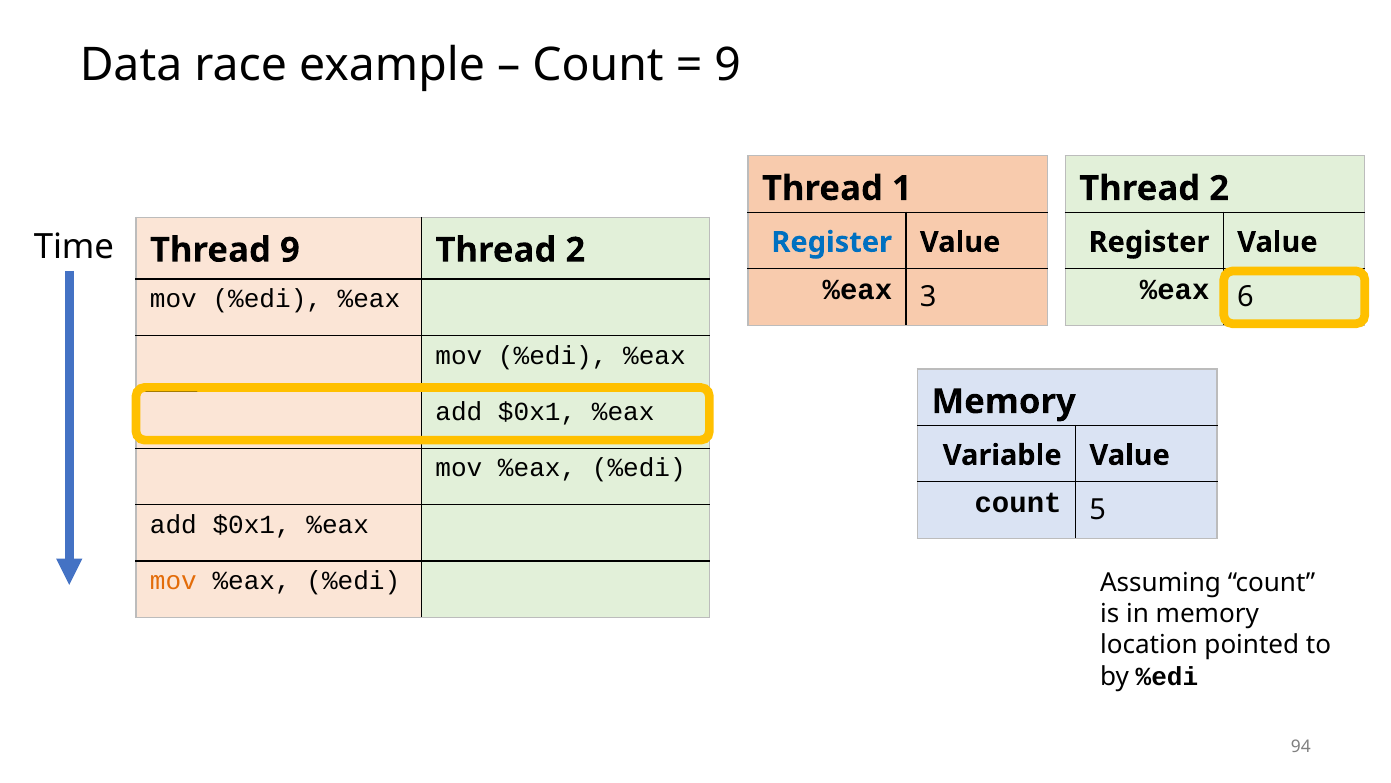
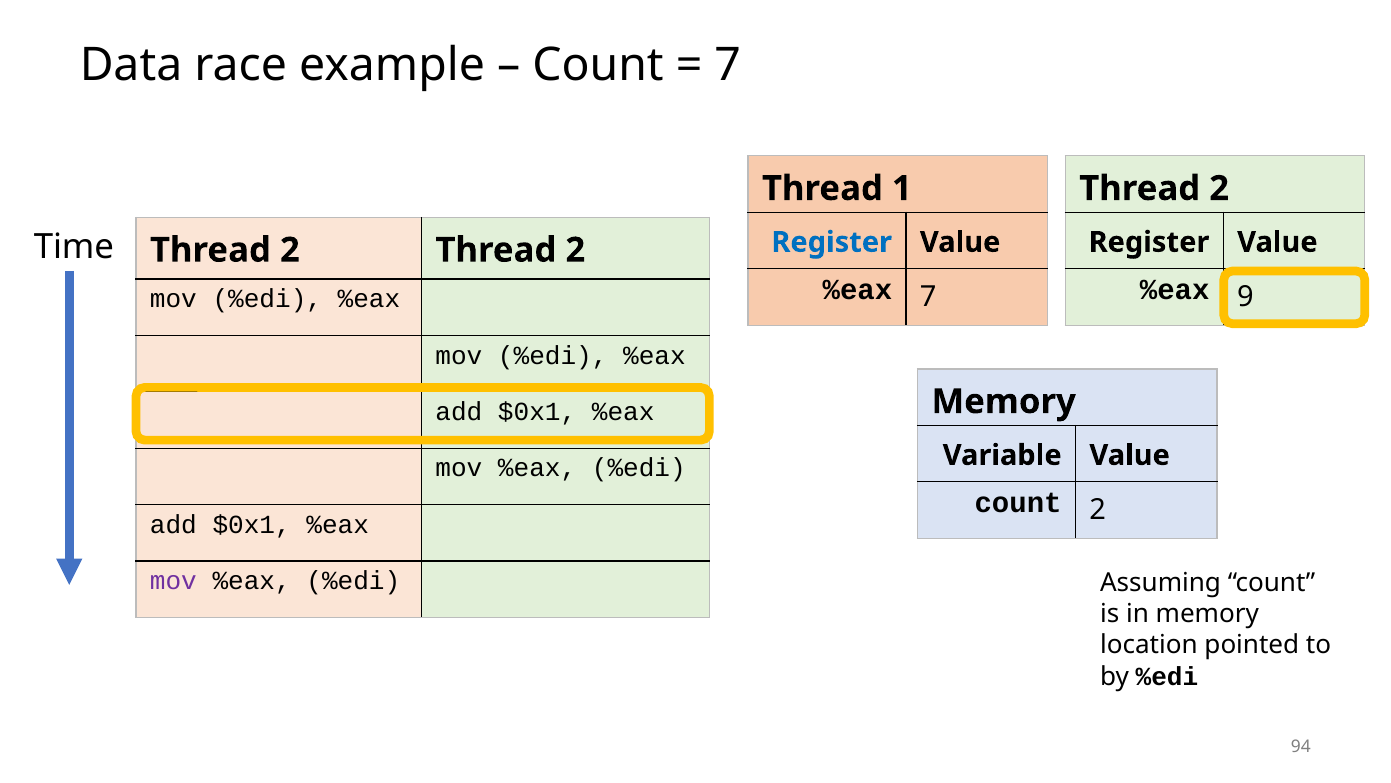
9 at (728, 65): 9 -> 7
9 at (290, 250): 9 -> 2
%eax 3: 3 -> 7
6: 6 -> 9
count 5: 5 -> 2
mov at (173, 581) colour: orange -> purple
